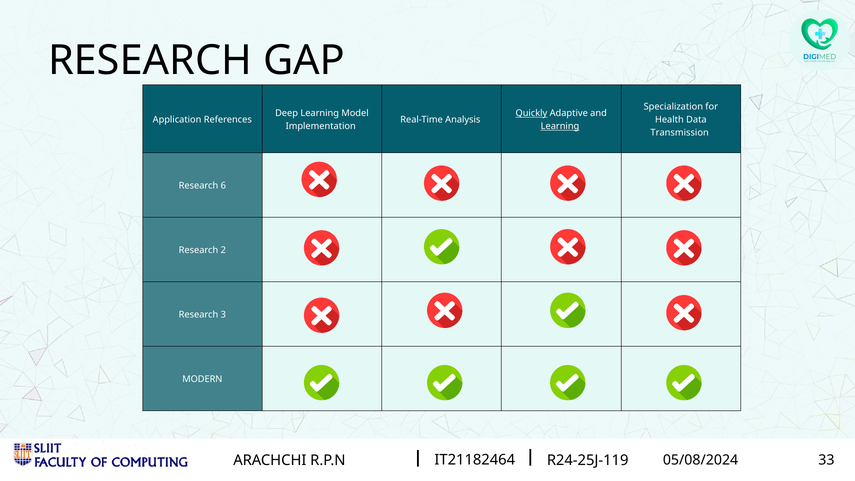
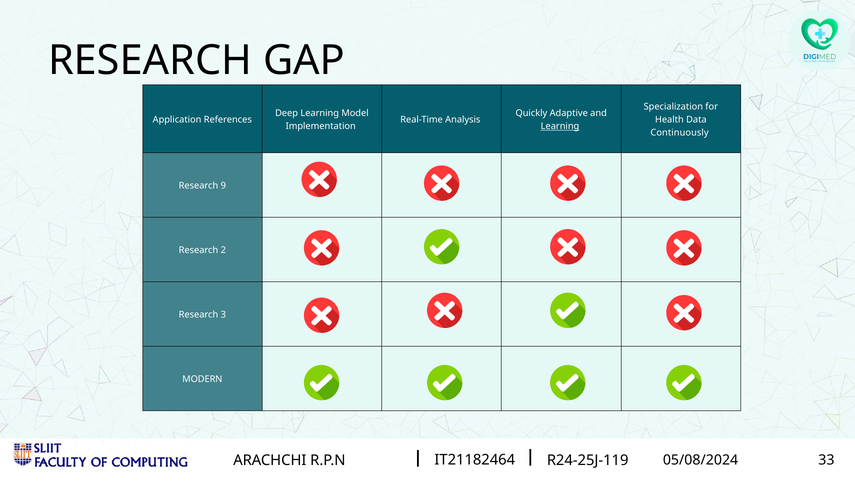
Quickly underline: present -> none
Transmission: Transmission -> Continuously
6: 6 -> 9
